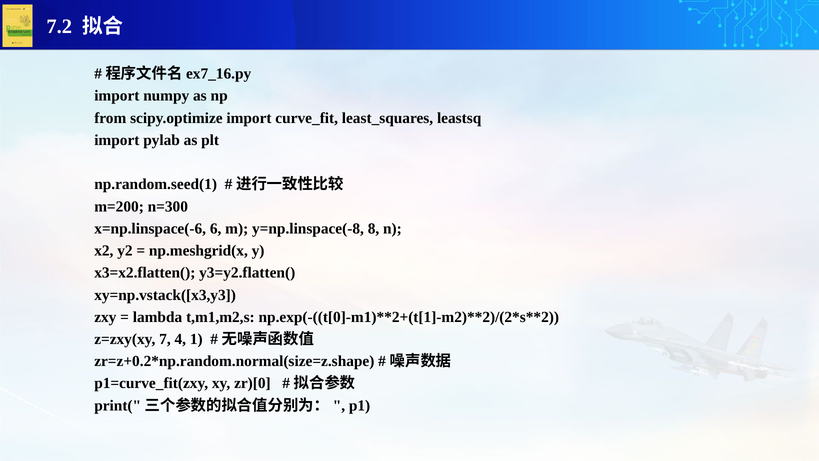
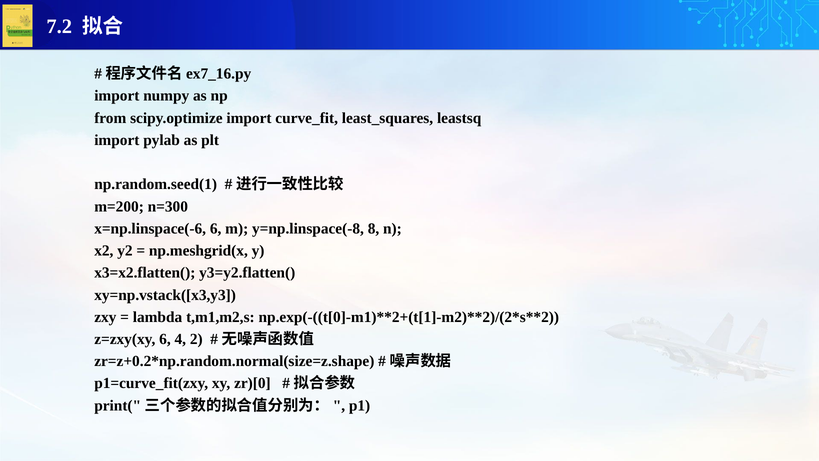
z=zxy(xy 7: 7 -> 6
1: 1 -> 2
